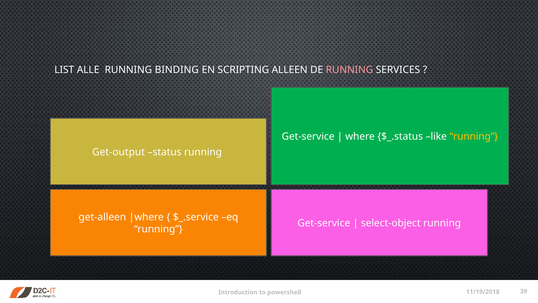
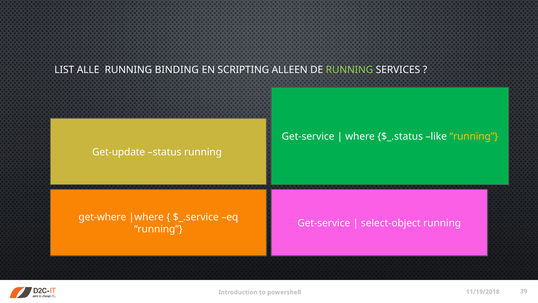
RUNNING at (349, 70) colour: pink -> light green
Get-output: Get-output -> Get-update
get-alleen: get-alleen -> get-where
